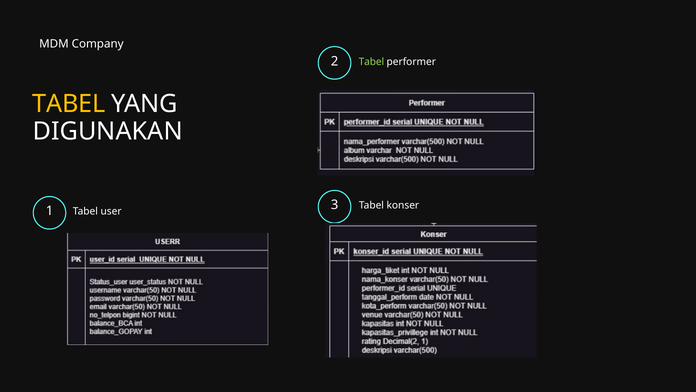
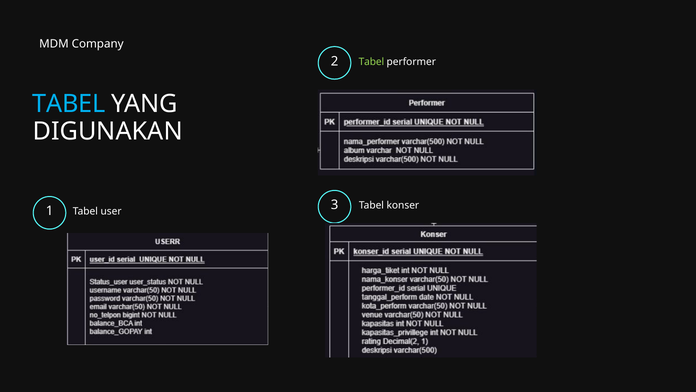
TABEL at (69, 104) colour: yellow -> light blue
